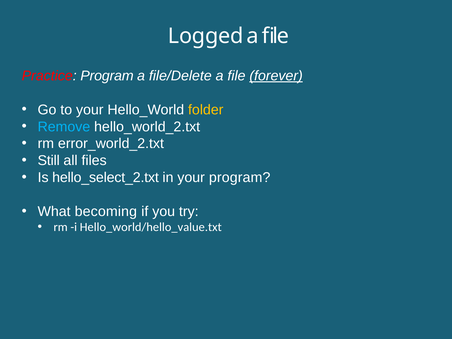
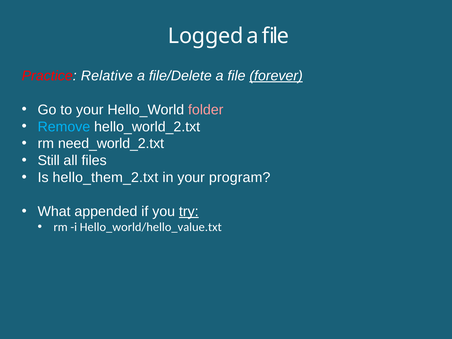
Practice Program: Program -> Relative
folder colour: yellow -> pink
error_world_2.txt: error_world_2.txt -> need_world_2.txt
hello_select_2.txt: hello_select_2.txt -> hello_them_2.txt
becoming: becoming -> appended
try underline: none -> present
